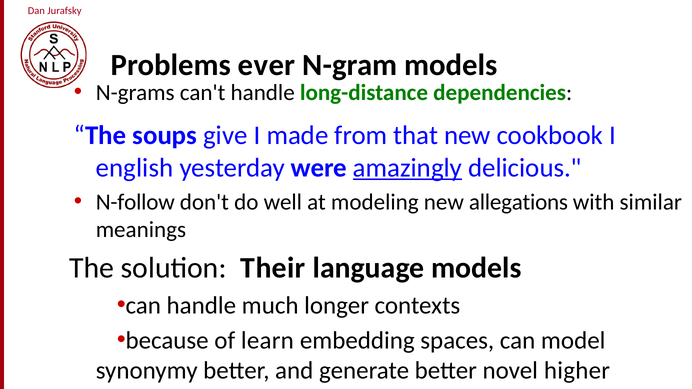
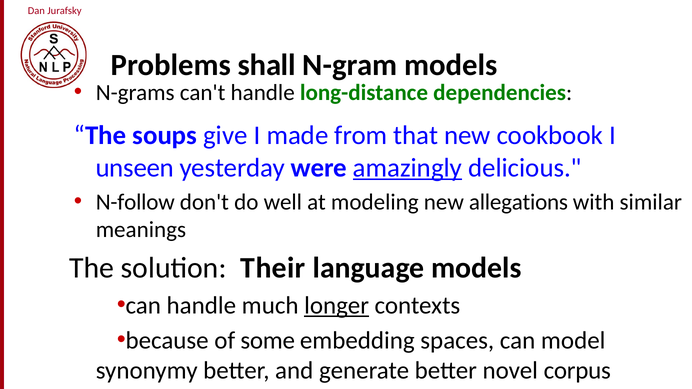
ever: ever -> shall
english: english -> unseen
longer underline: none -> present
learn: learn -> some
higher: higher -> corpus
